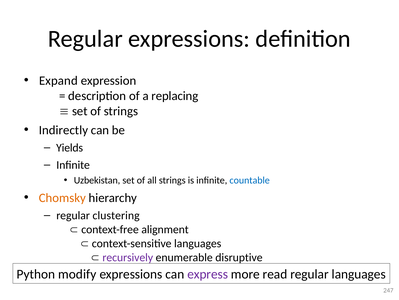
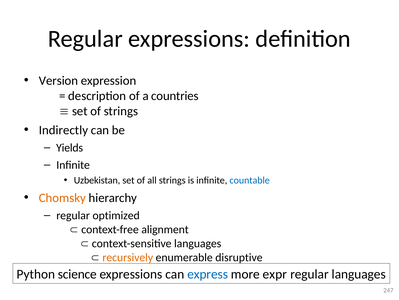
Expand: Expand -> Version
replacing: replacing -> countries
clustering: clustering -> optimized
recursively colour: purple -> orange
modify: modify -> science
express colour: purple -> blue
read: read -> expr
